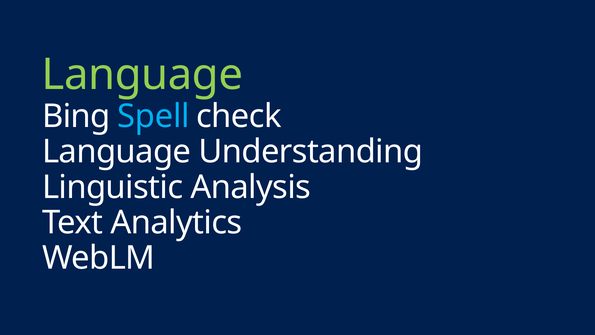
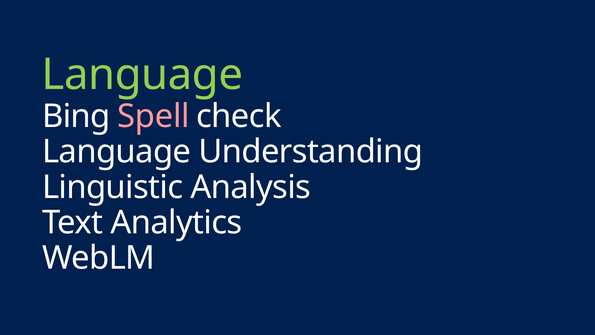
Spell colour: light blue -> pink
